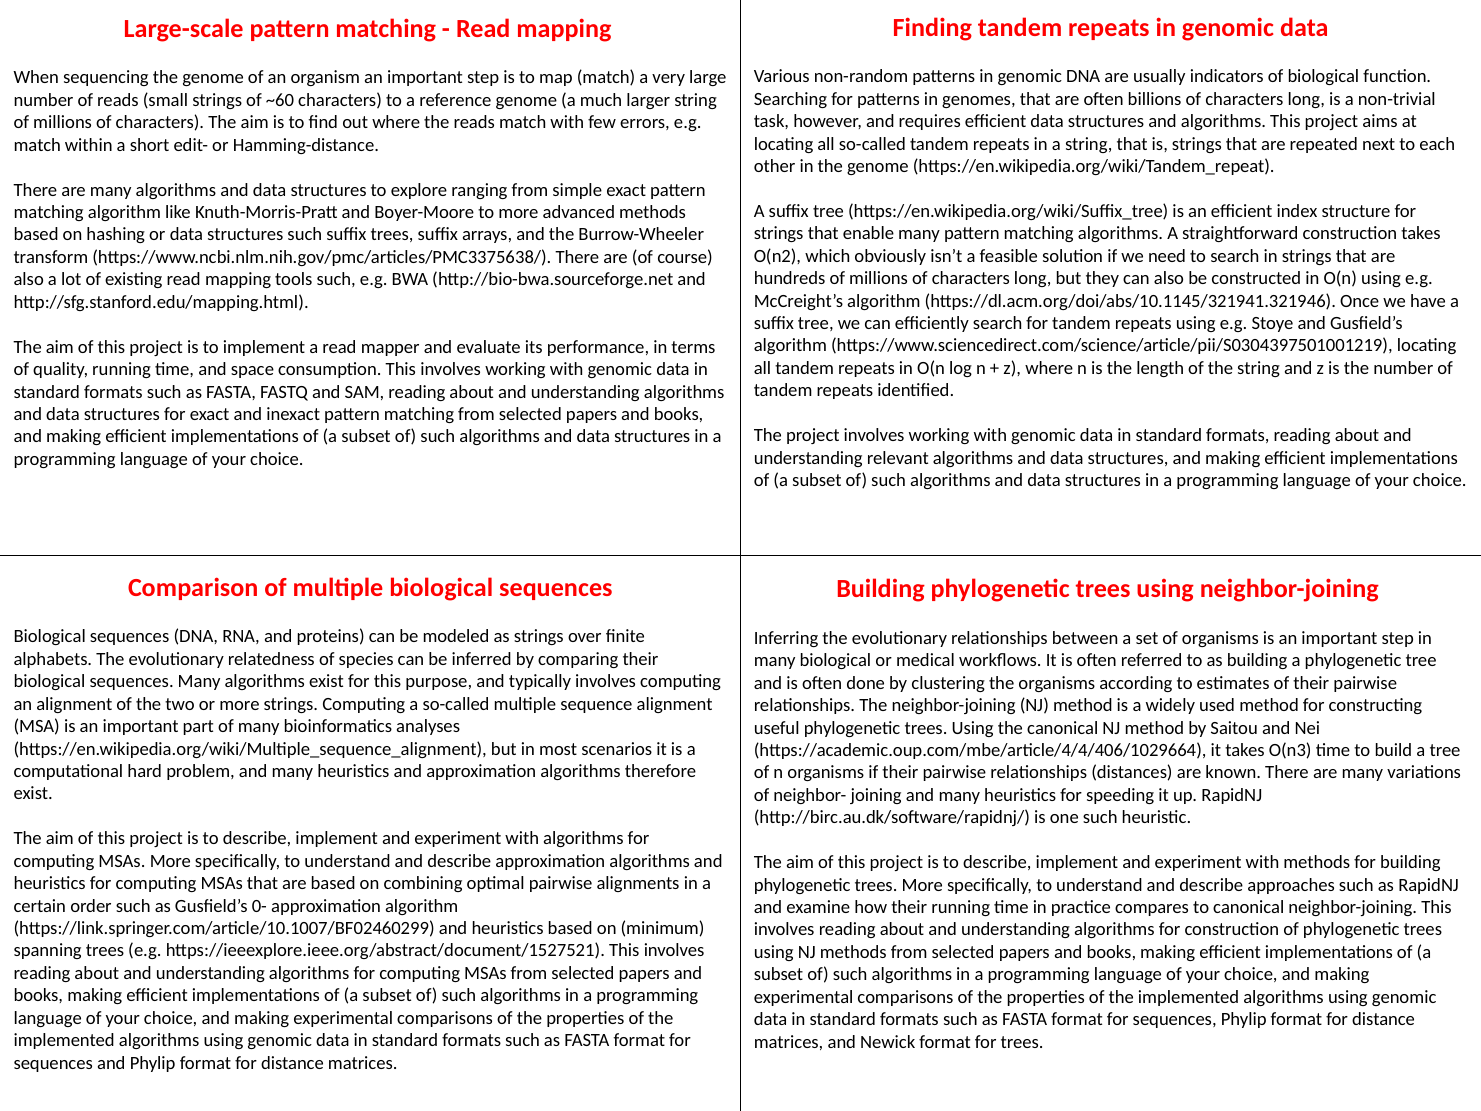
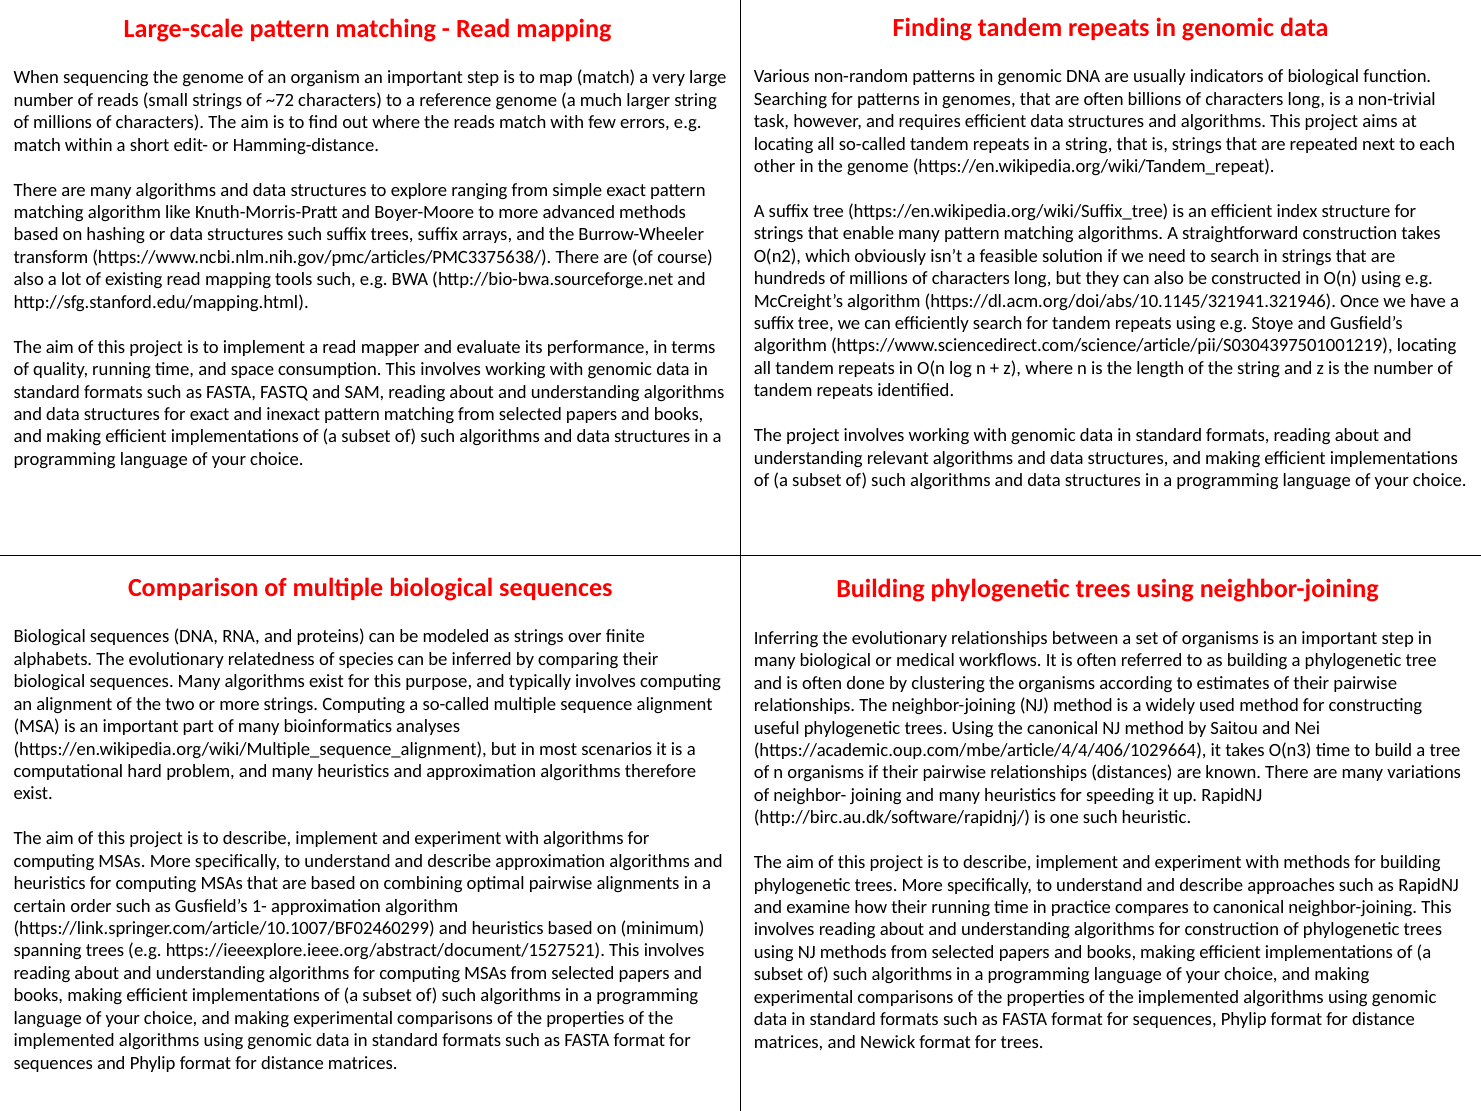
~60: ~60 -> ~72
0-: 0- -> 1-
